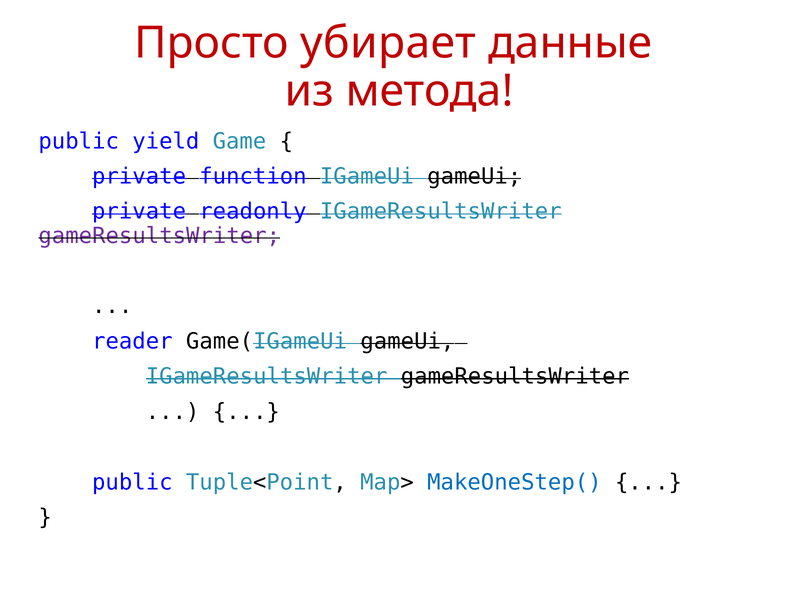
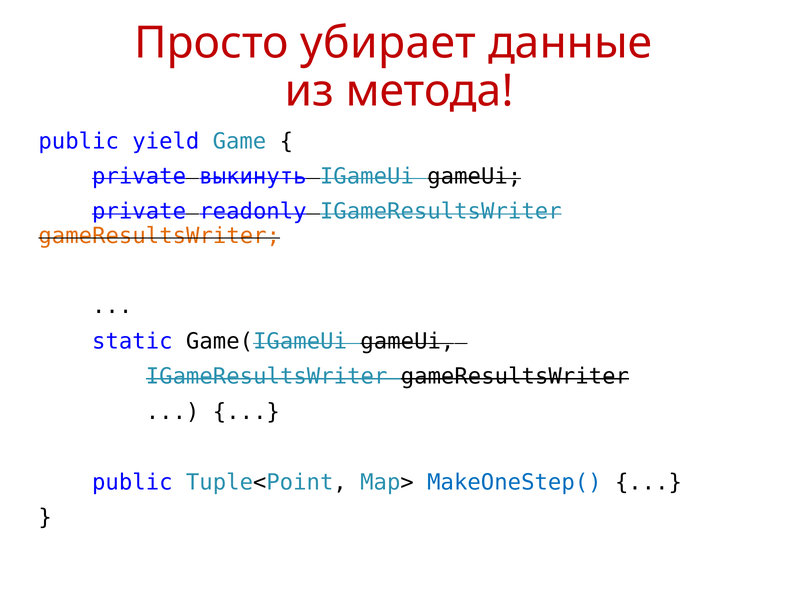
function: function -> выкинуть
gameResultsWriter at (159, 236) colour: purple -> orange
reader: reader -> static
